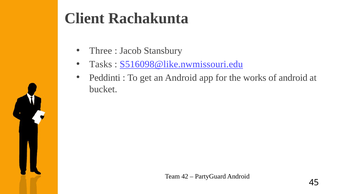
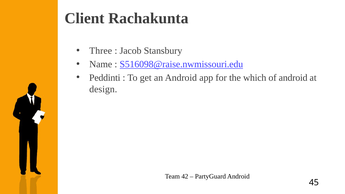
Tasks: Tasks -> Name
S516098@like.nwmissouri.edu: S516098@like.nwmissouri.edu -> S516098@raise.nwmissouri.edu
works: works -> which
bucket: bucket -> design
